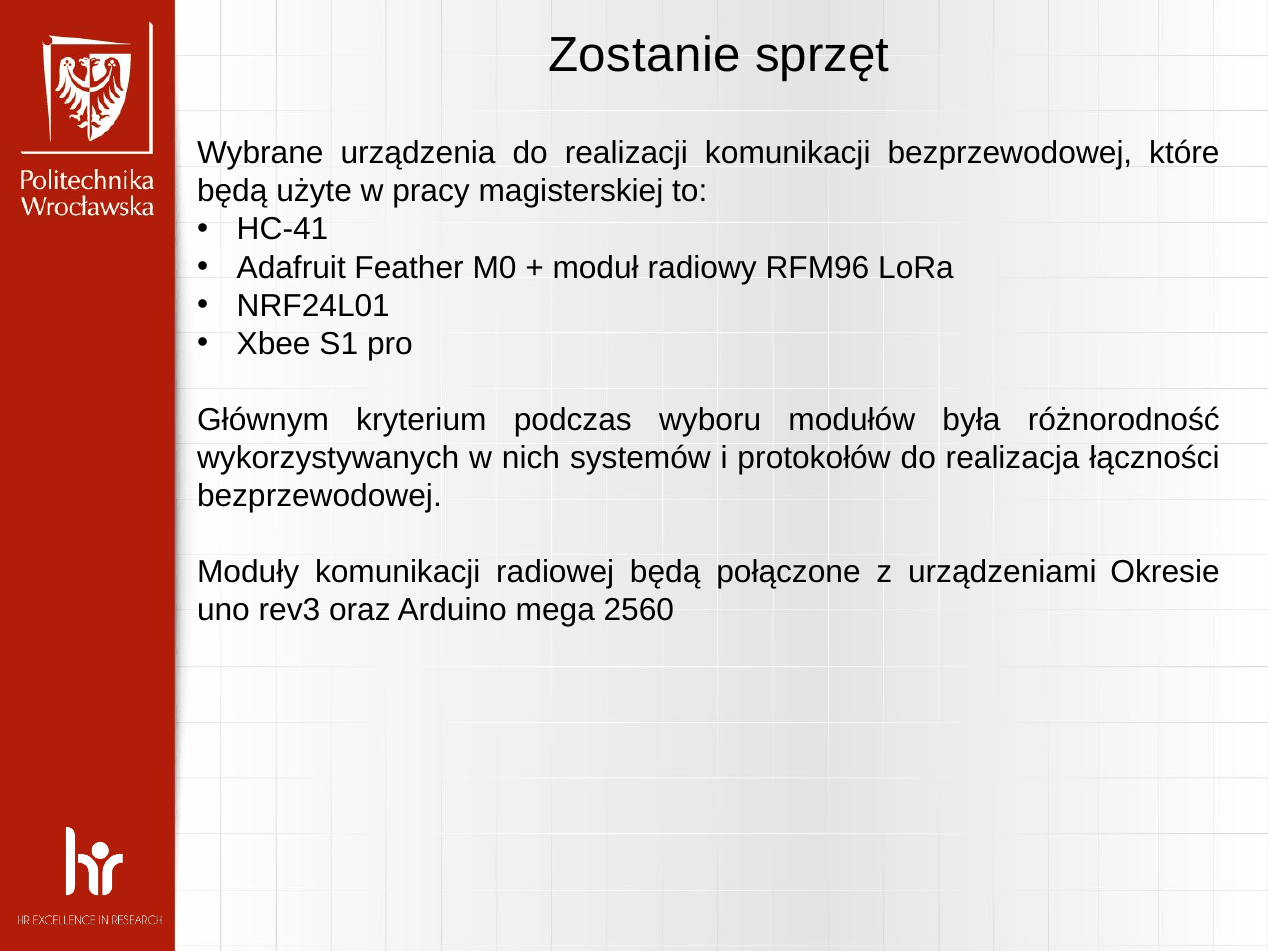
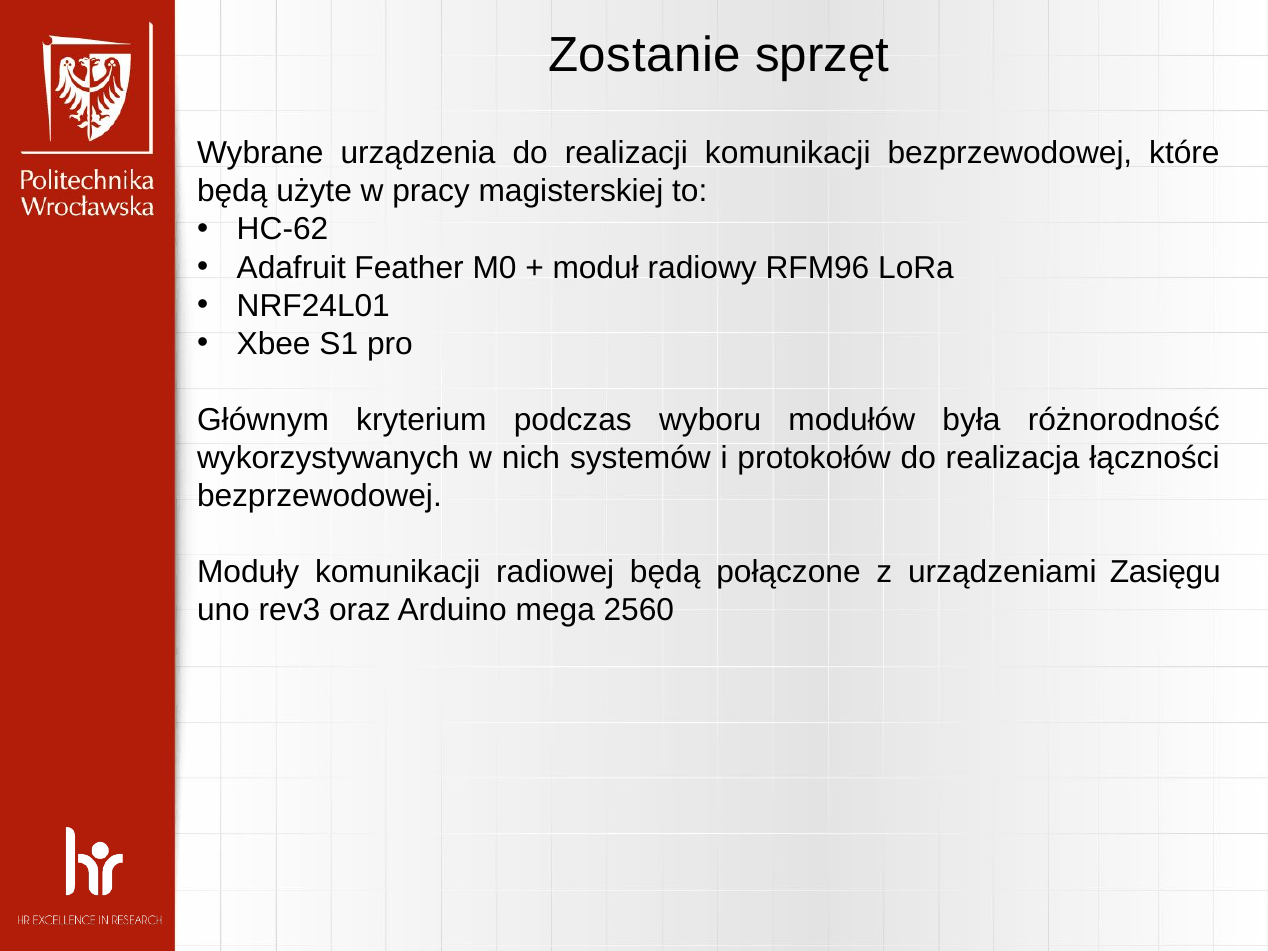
HC-41: HC-41 -> HC-62
Okresie: Okresie -> Zasięgu
